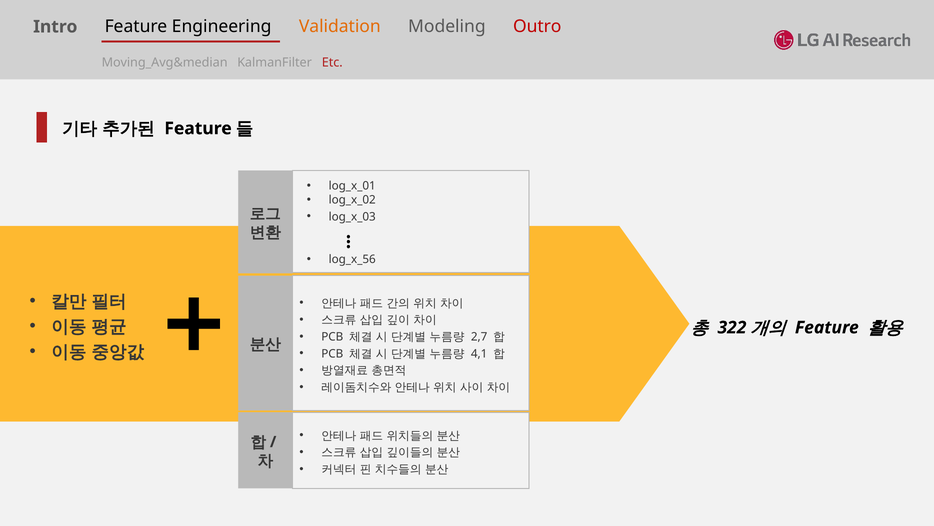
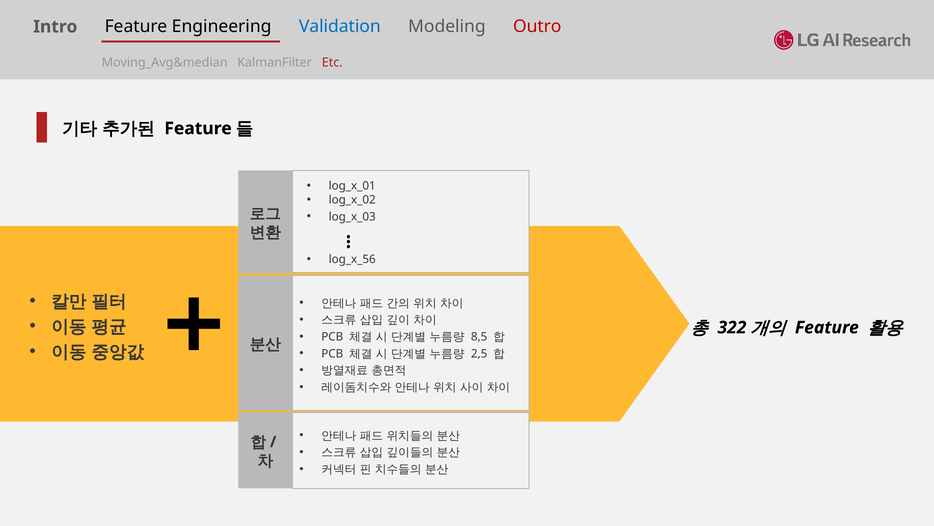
Validation colour: orange -> blue
2,7: 2,7 -> 8,5
4,1: 4,1 -> 2,5
